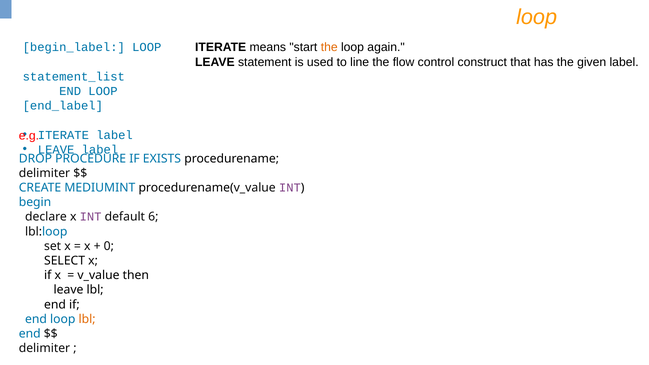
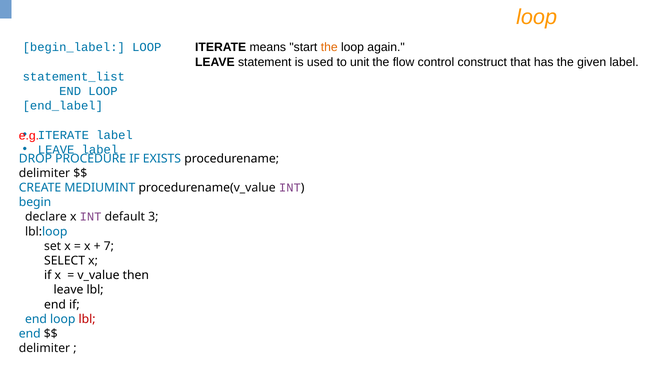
line: line -> unit
6: 6 -> 3
0: 0 -> 7
lbl at (87, 319) colour: orange -> red
